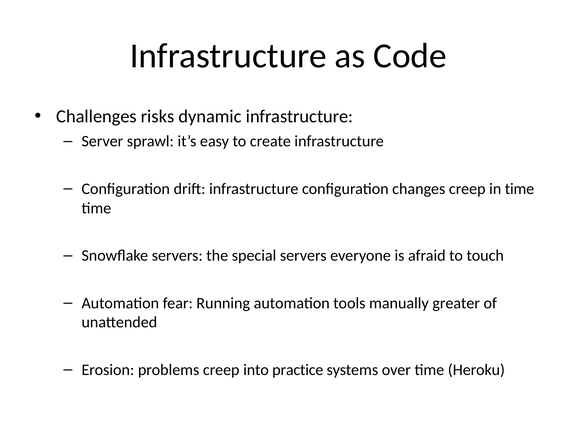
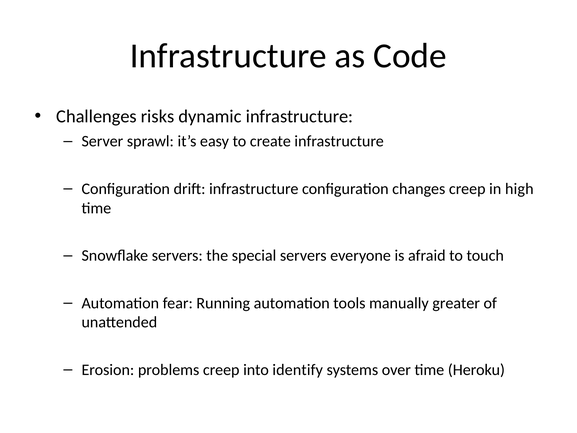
in time: time -> high
practice: practice -> identify
